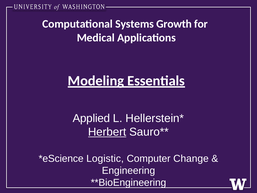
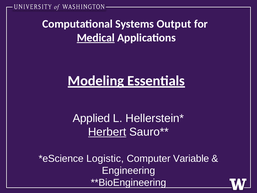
Growth: Growth -> Output
Medical underline: none -> present
Change: Change -> Variable
